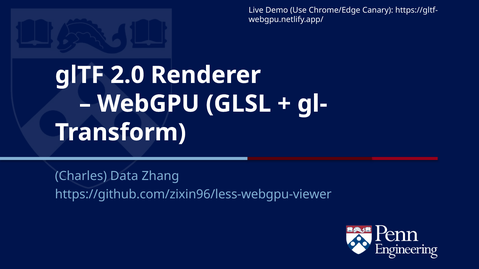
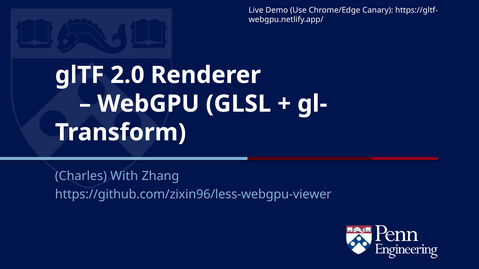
Data: Data -> With
